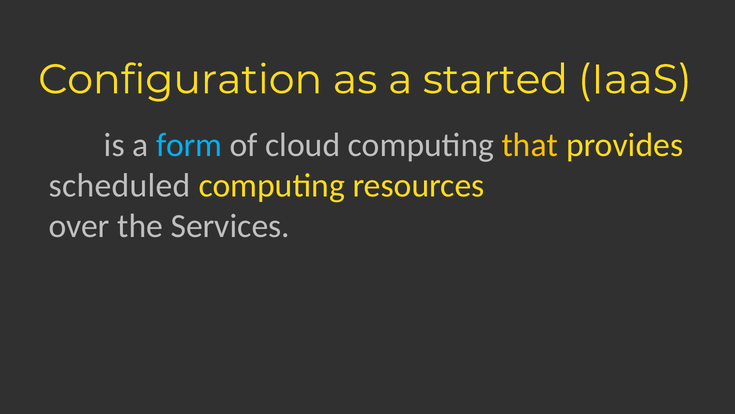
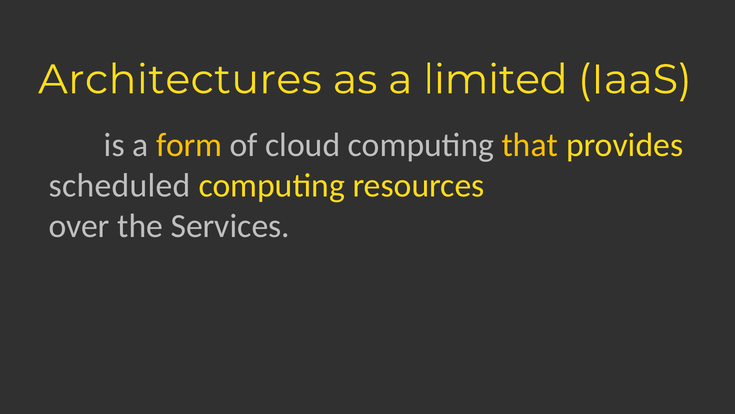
Configuration: Configuration -> Architectures
started: started -> limited
form colour: light blue -> yellow
